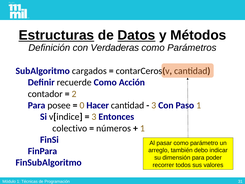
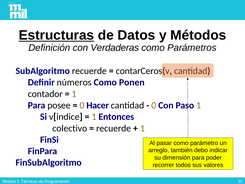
Datos underline: present -> none
SubAlgoritmo cargados: cargados -> recuerde
recuerde: recuerde -> números
Acción: Acción -> Ponen
2 at (74, 94): 2 -> 1
3 at (154, 105): 3 -> 0
3 at (94, 117): 3 -> 1
números at (114, 128): números -> recuerde
